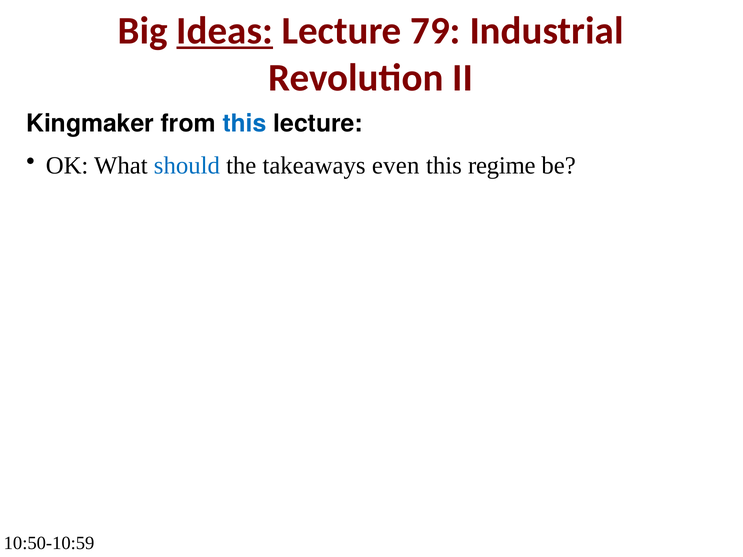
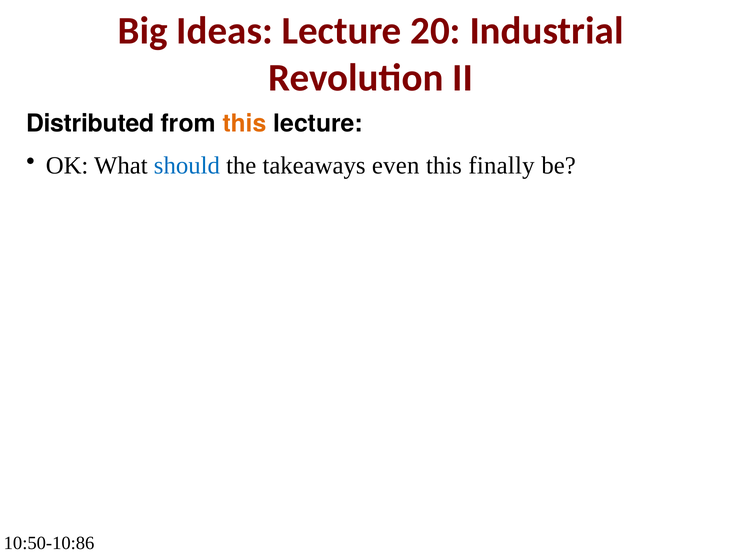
Ideas underline: present -> none
79: 79 -> 20
Kingmaker: Kingmaker -> Distributed
this at (245, 123) colour: blue -> orange
regime: regime -> finally
10:50-10:59: 10:50-10:59 -> 10:50-10:86
